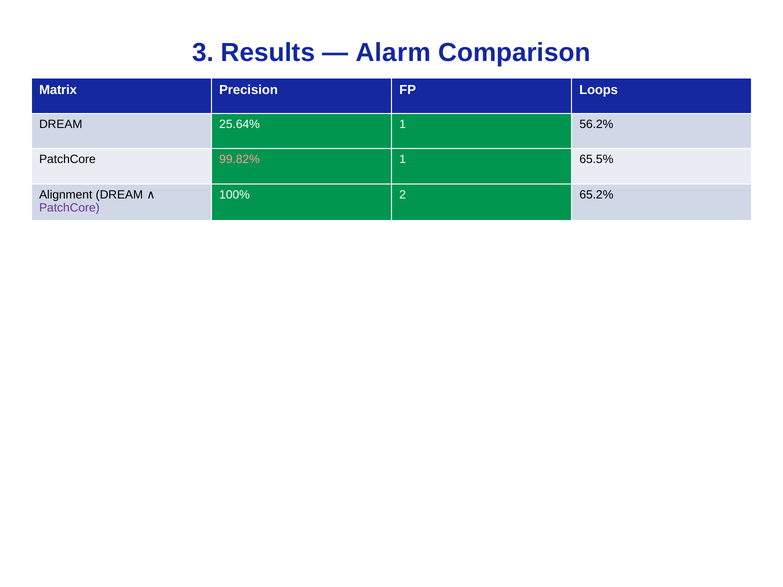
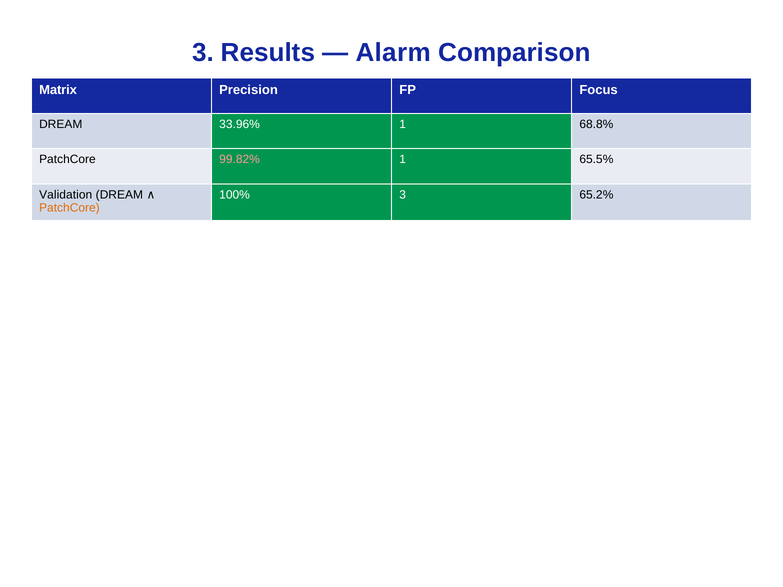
Loops: Loops -> Focus
25.64%: 25.64% -> 33.96%
56.2%: 56.2% -> 68.8%
Alignment: Alignment -> Validation
100% 2: 2 -> 3
PatchCore at (69, 208) colour: purple -> orange
